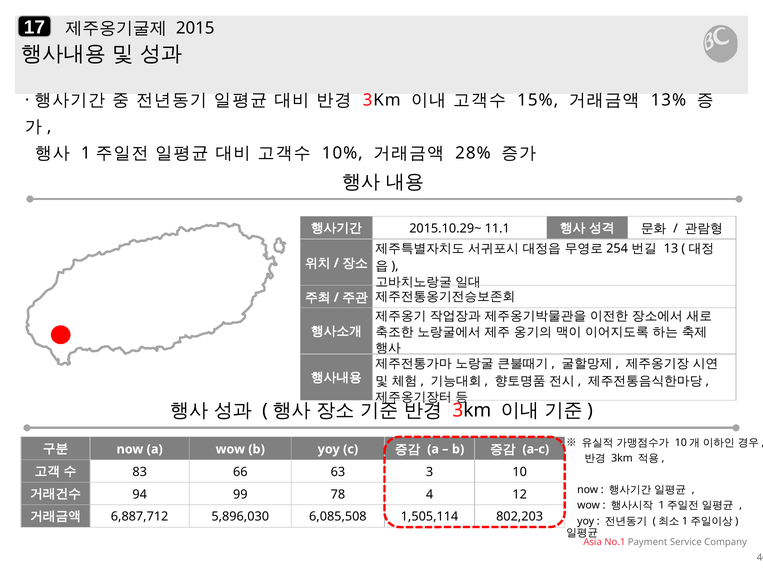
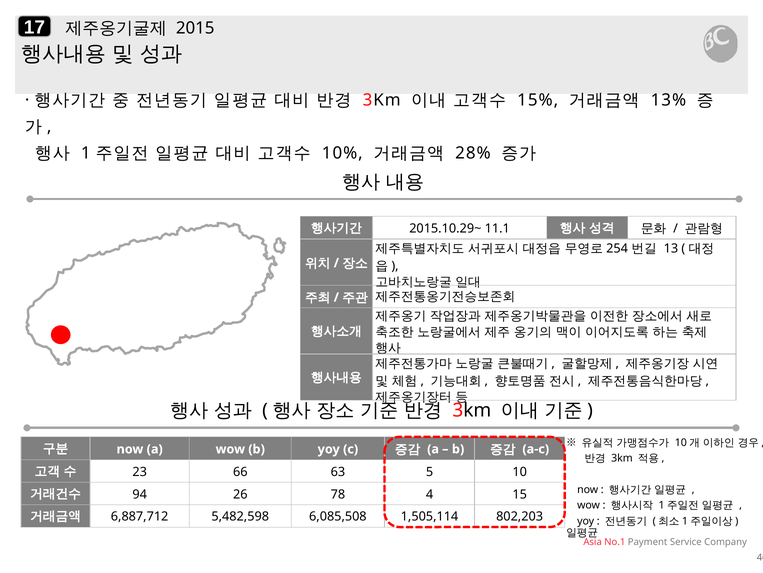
83: 83 -> 23
3: 3 -> 5
99: 99 -> 26
12: 12 -> 15
5,896,030: 5,896,030 -> 5,482,598
